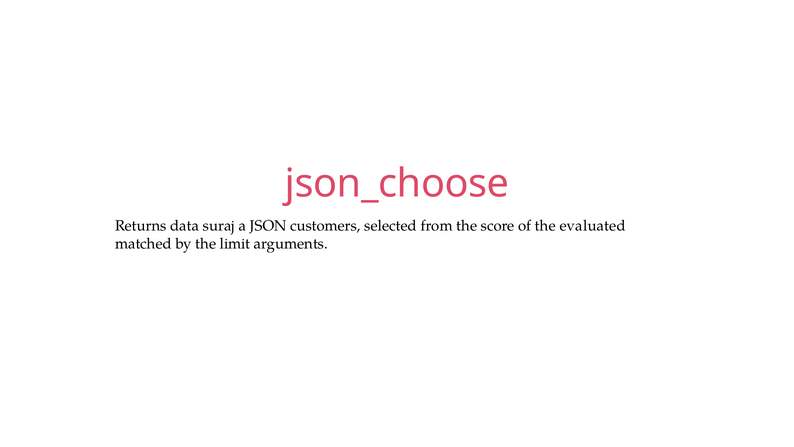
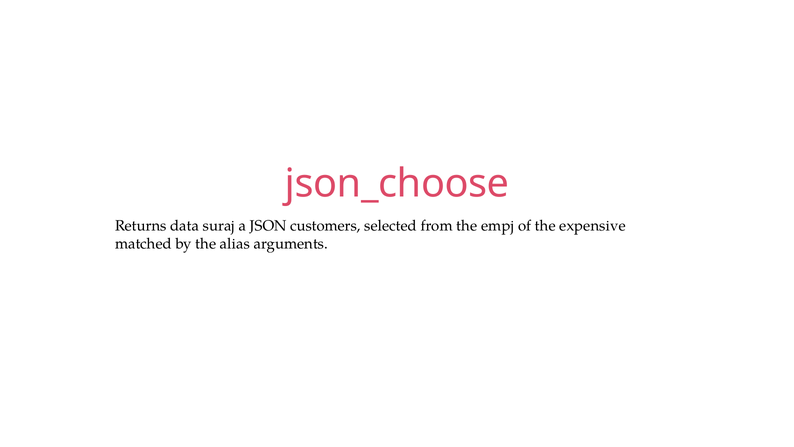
score: score -> empj
evaluated: evaluated -> expensive
limit: limit -> alias
